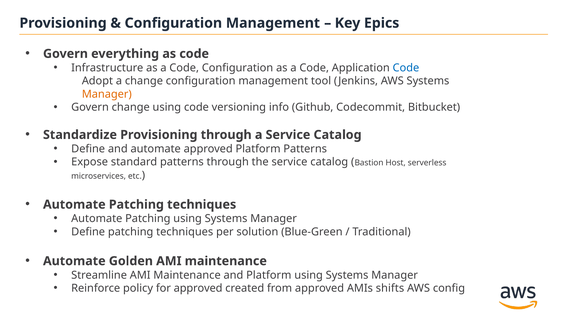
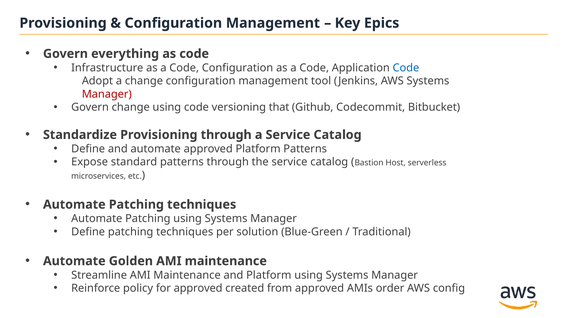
Manager at (107, 94) colour: orange -> red
info: info -> that
shifts: shifts -> order
